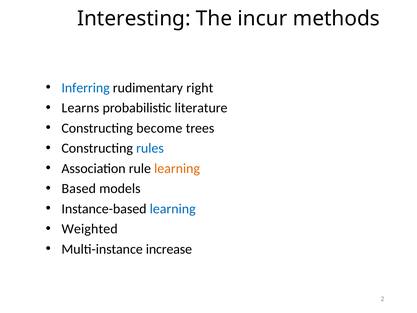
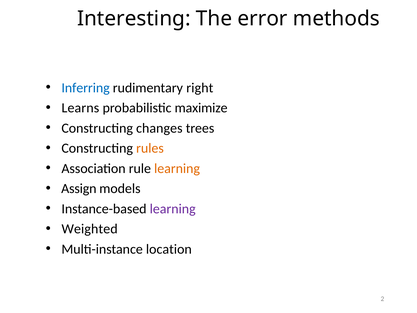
incur: incur -> error
literature: literature -> maximize
become: become -> changes
rules colour: blue -> orange
Based: Based -> Assign
learning at (173, 209) colour: blue -> purple
increase: increase -> location
